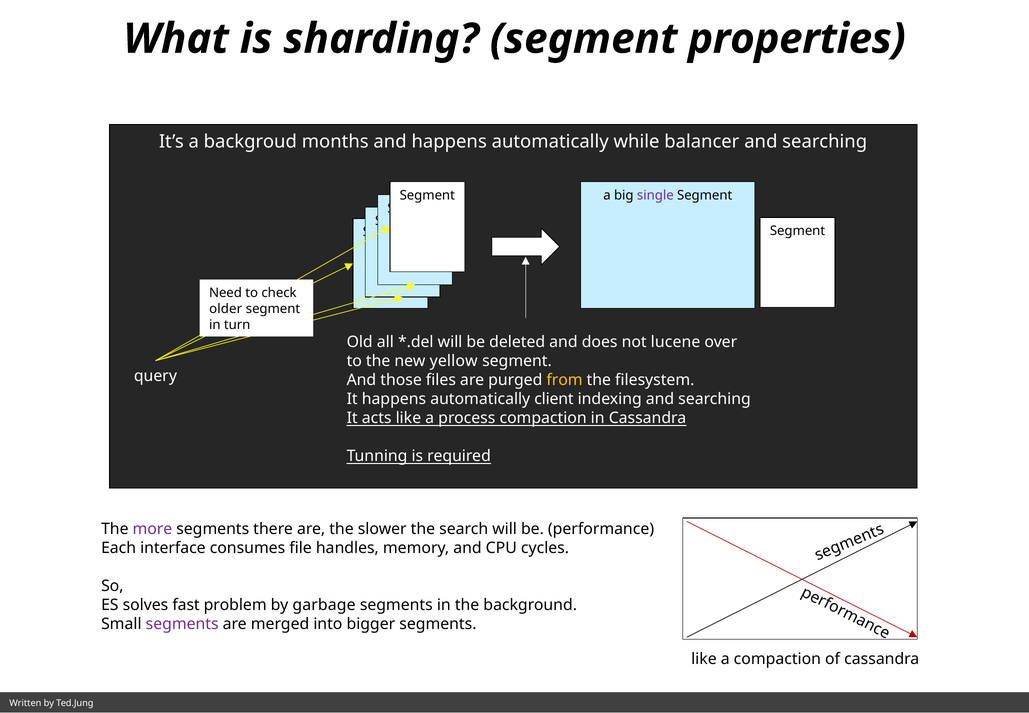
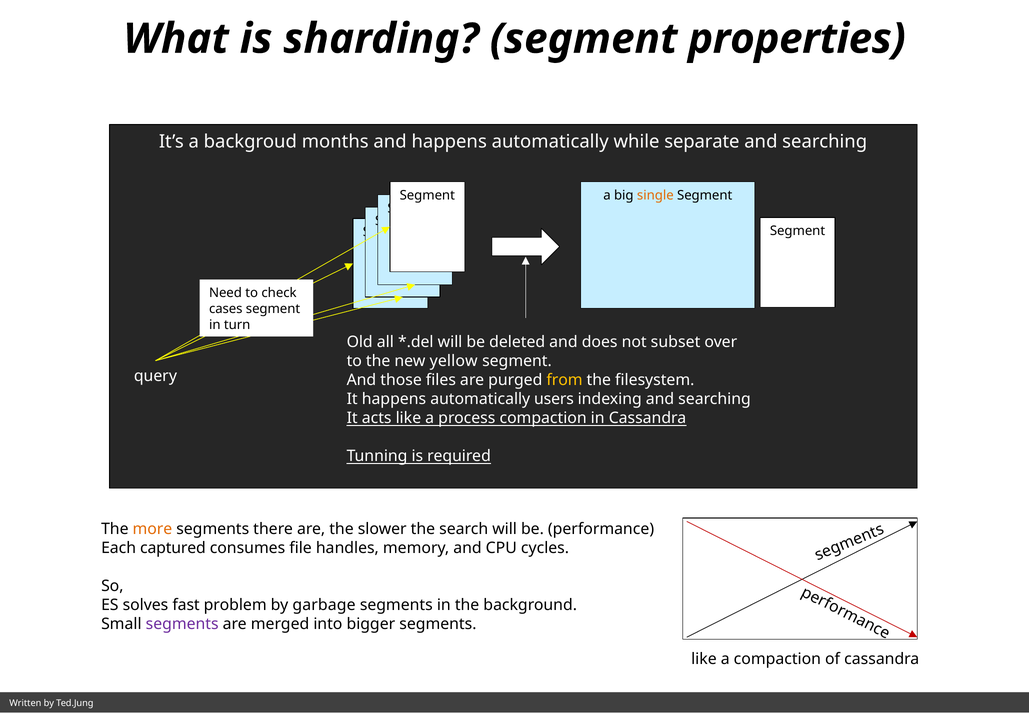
balancer: balancer -> separate
single colour: purple -> orange
older: older -> cases
lucene: lucene -> subset
client: client -> users
more colour: purple -> orange
interface: interface -> captured
